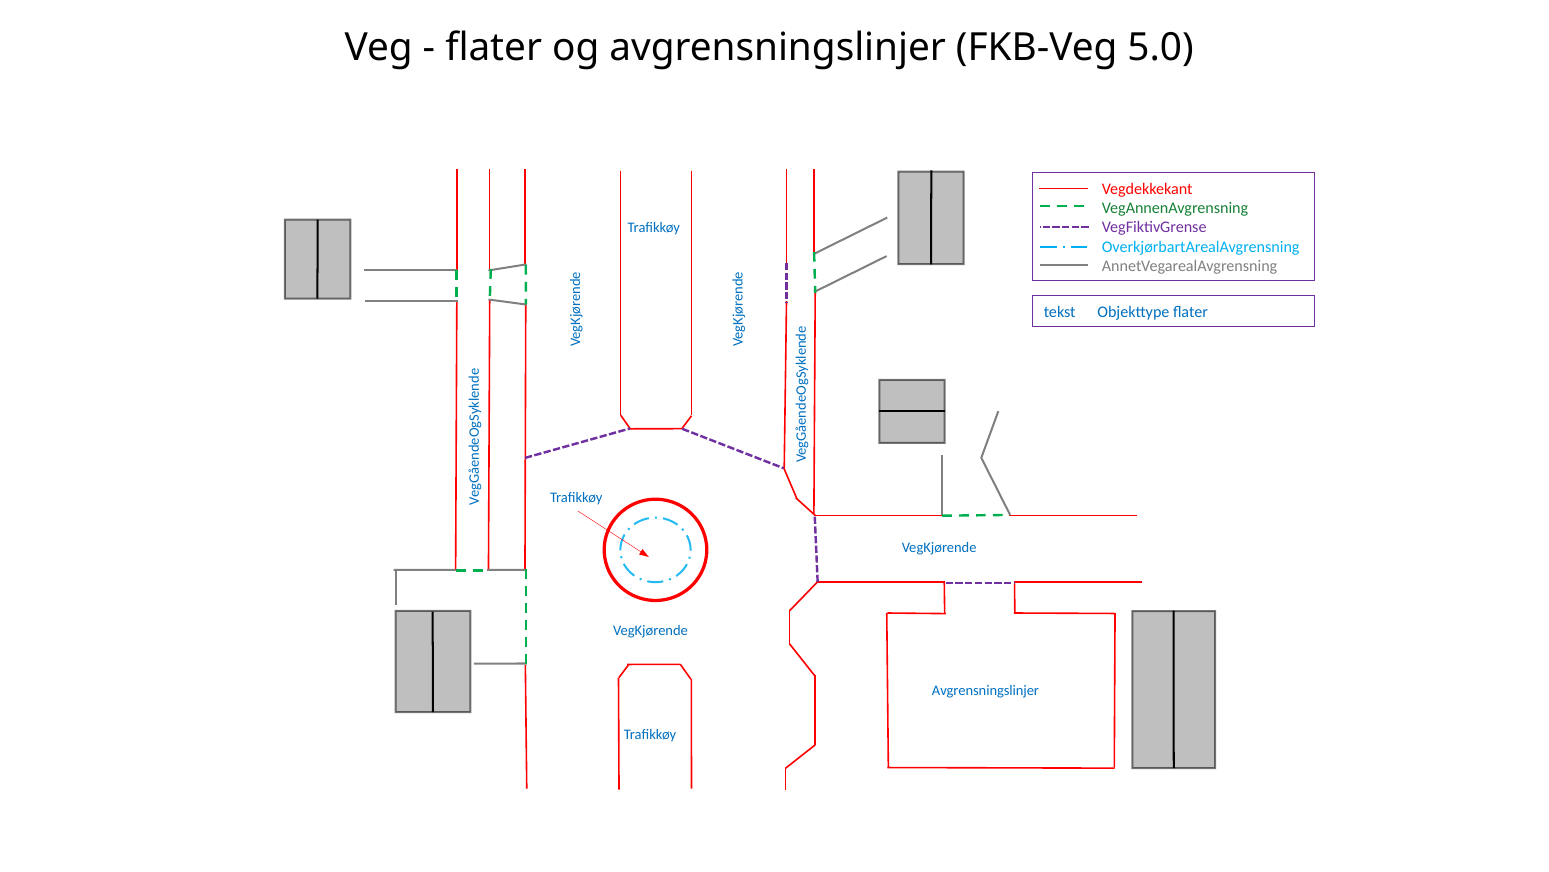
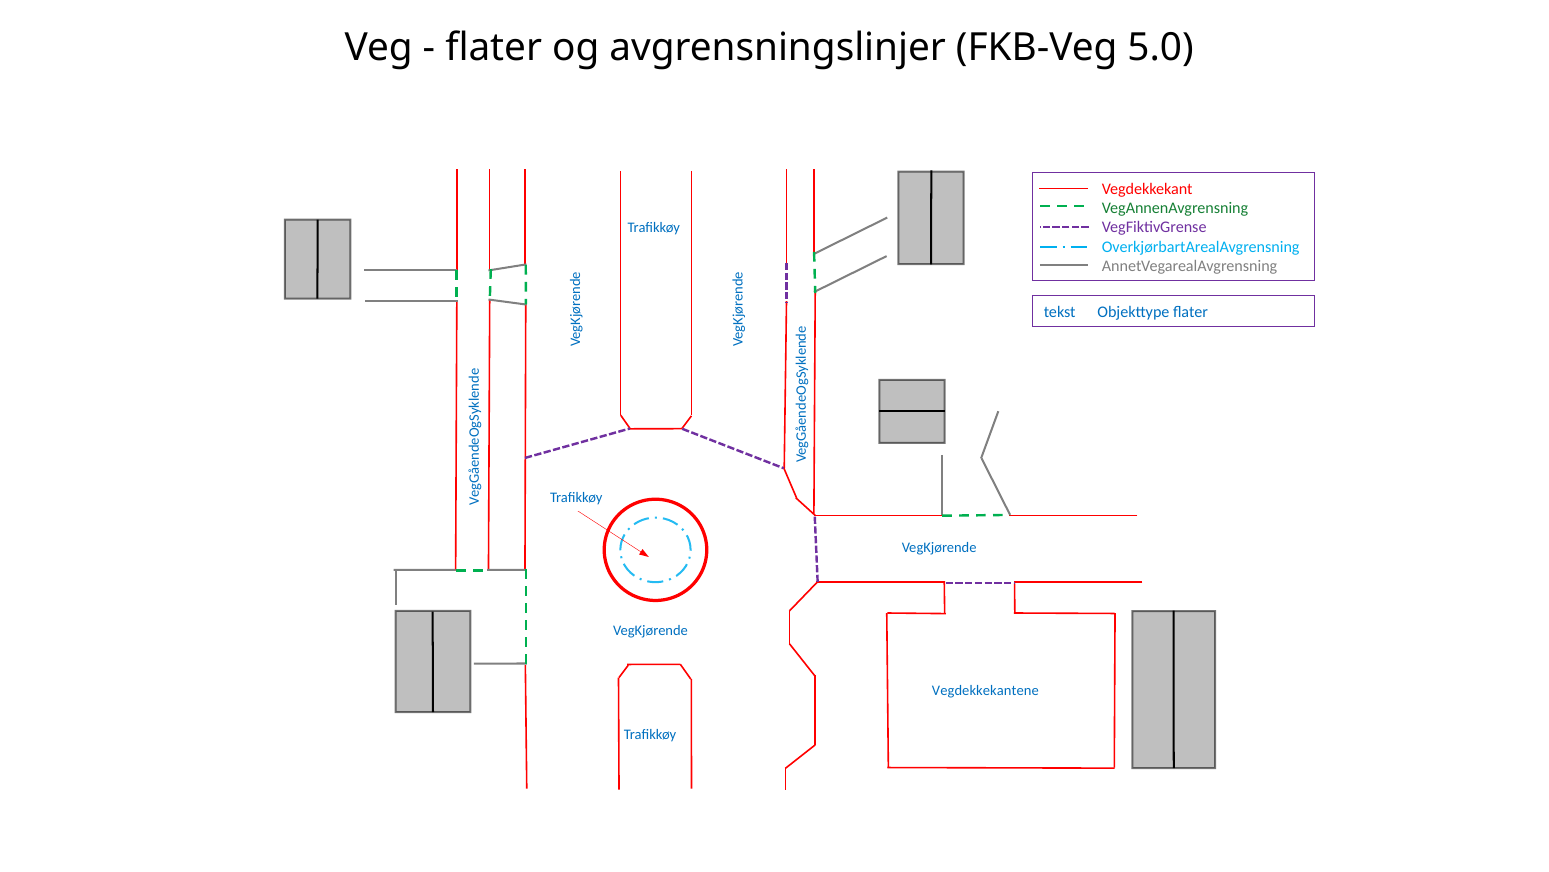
Avgrensningslinjer at (985, 691): Avgrensningslinjer -> Vegdekkekantene
